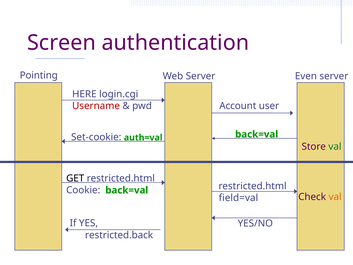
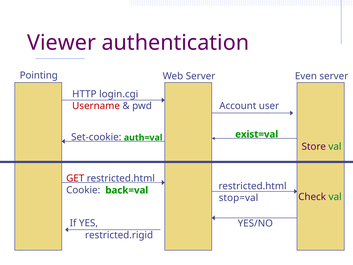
Screen: Screen -> Viewer
HERE: HERE -> HTTP
back=val at (257, 134): back=val -> exist=val
GET colour: black -> red
val at (335, 197) colour: orange -> green
field=val: field=val -> stop=val
restricted.back: restricted.back -> restricted.rigid
